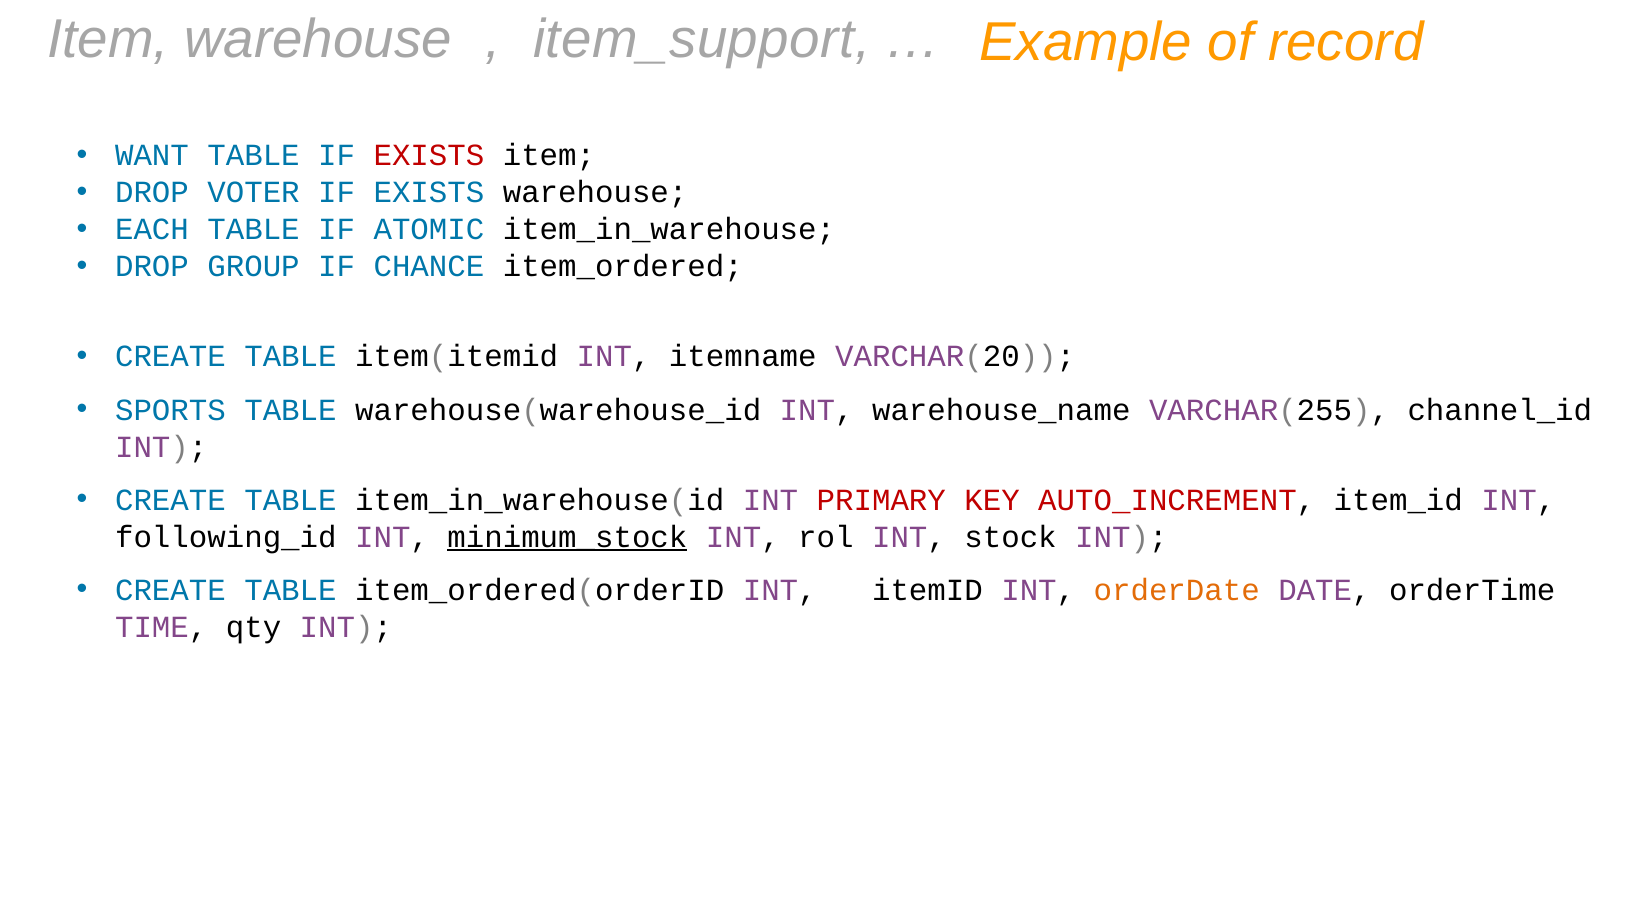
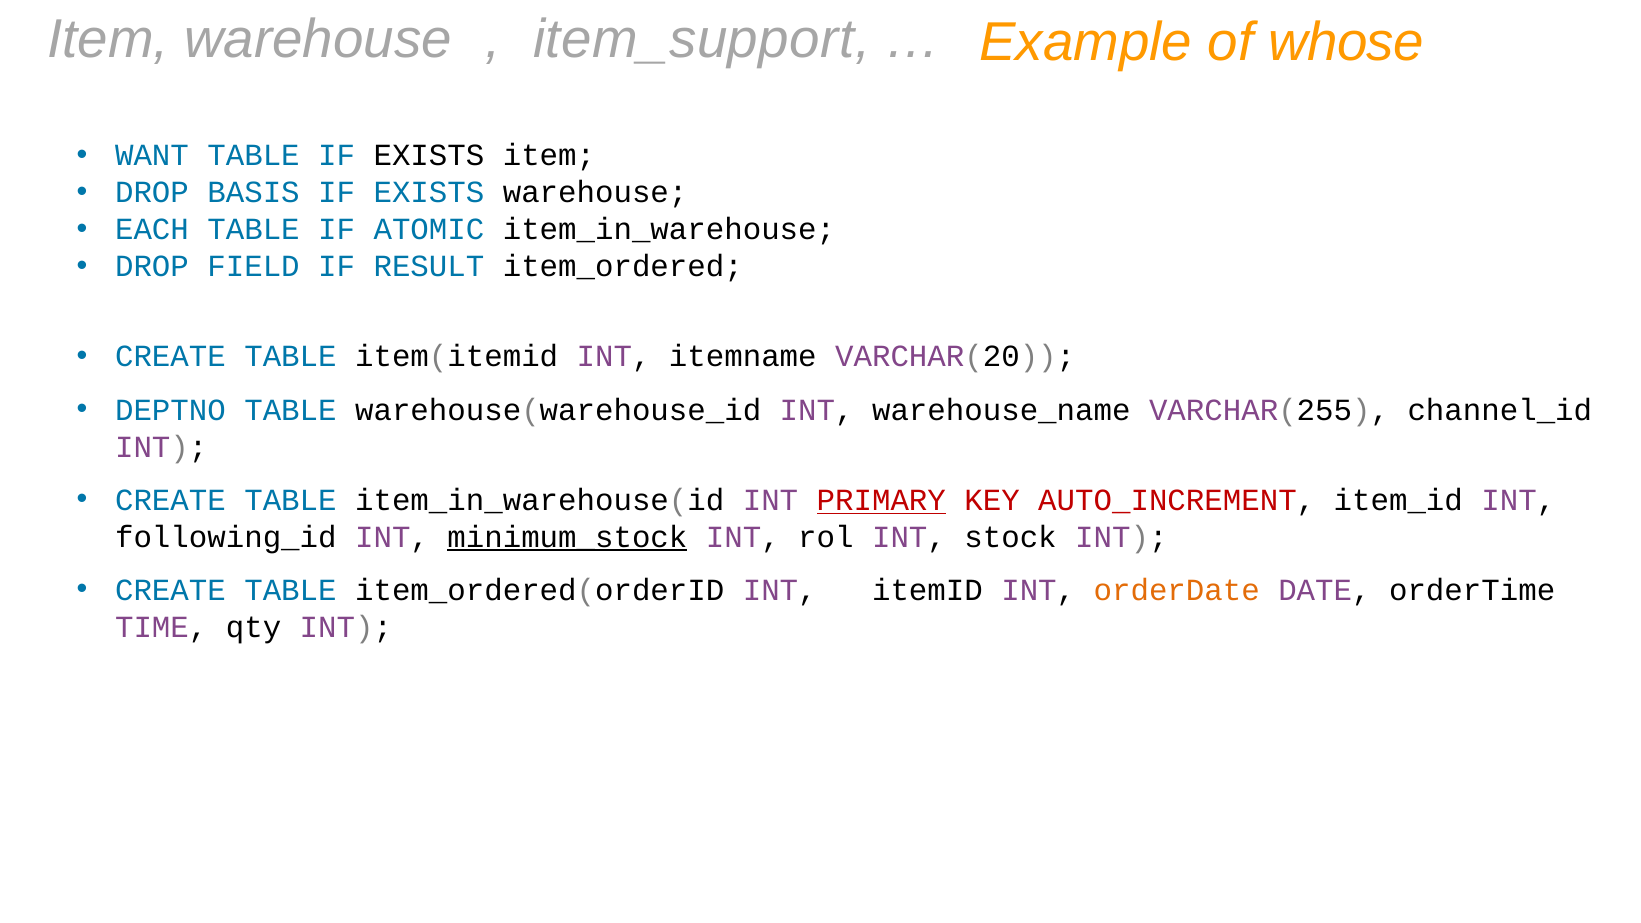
record: record -> whose
EXISTS at (429, 156) colour: red -> black
VOTER: VOTER -> BASIS
GROUP: GROUP -> FIELD
CHANCE: CHANCE -> RESULT
SPORTS: SPORTS -> DEPTNO
PRIMARY underline: none -> present
